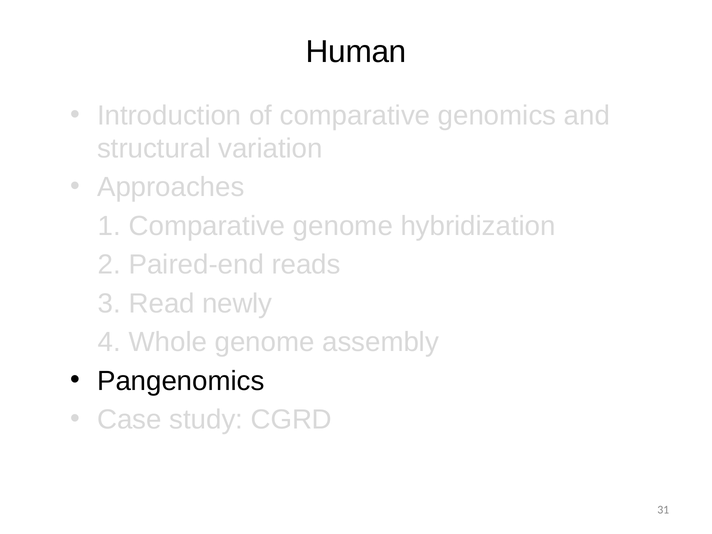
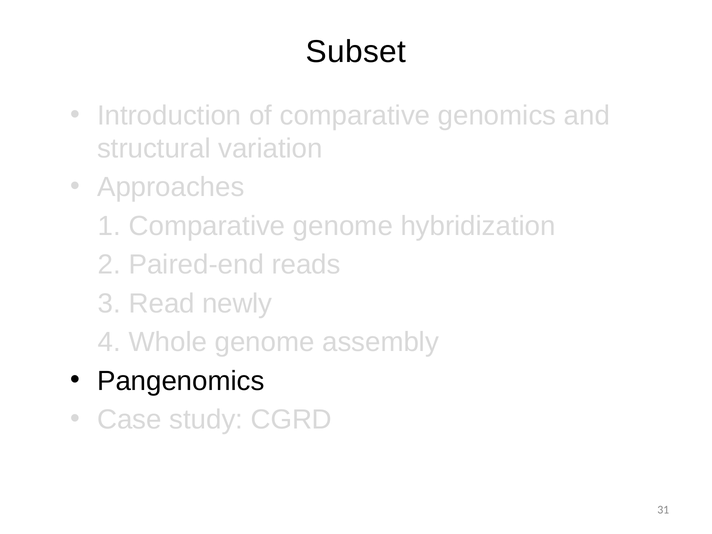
Human: Human -> Subset
